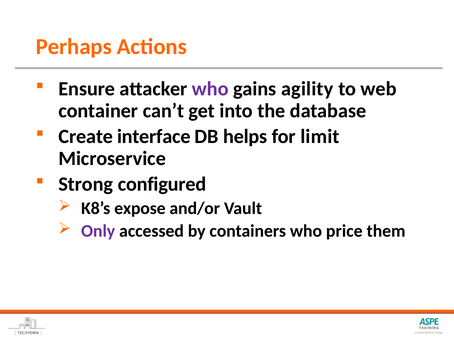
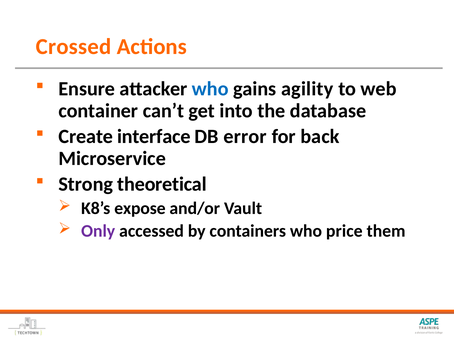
Perhaps: Perhaps -> Crossed
who at (210, 89) colour: purple -> blue
helps: helps -> error
limit: limit -> back
configured: configured -> theoretical
